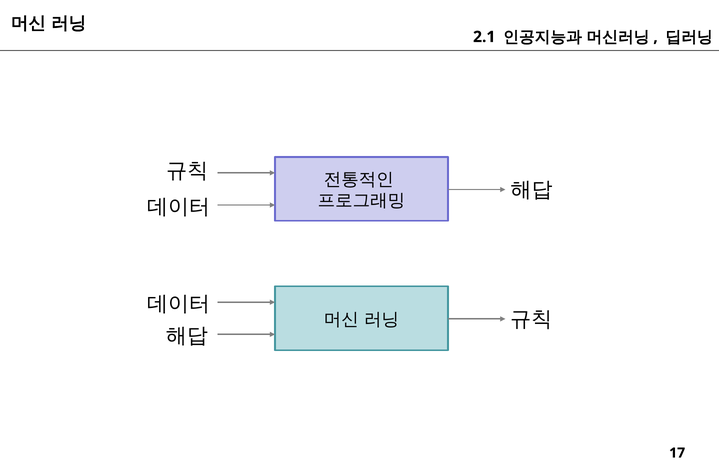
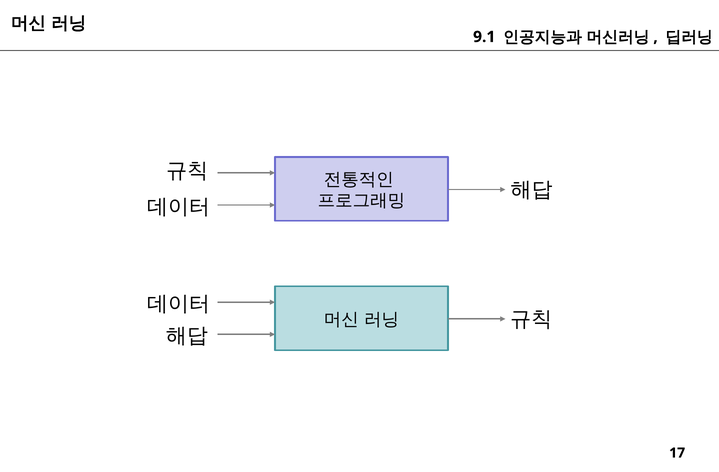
2.1: 2.1 -> 9.1
